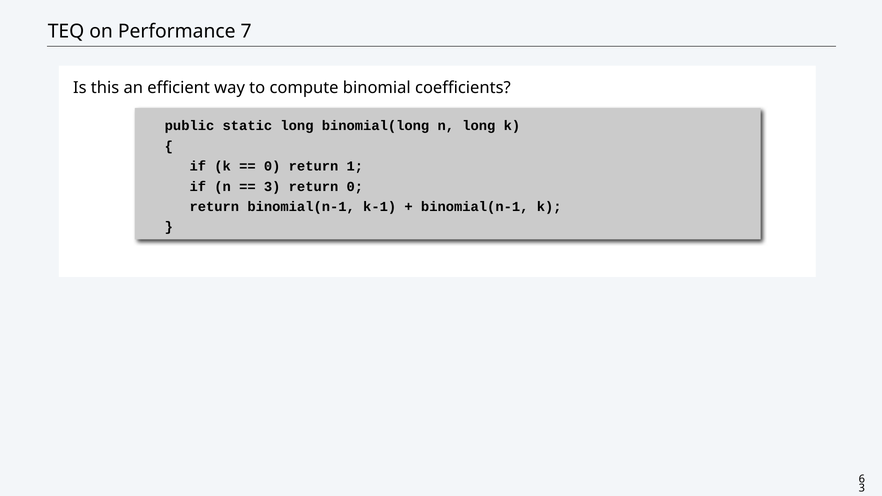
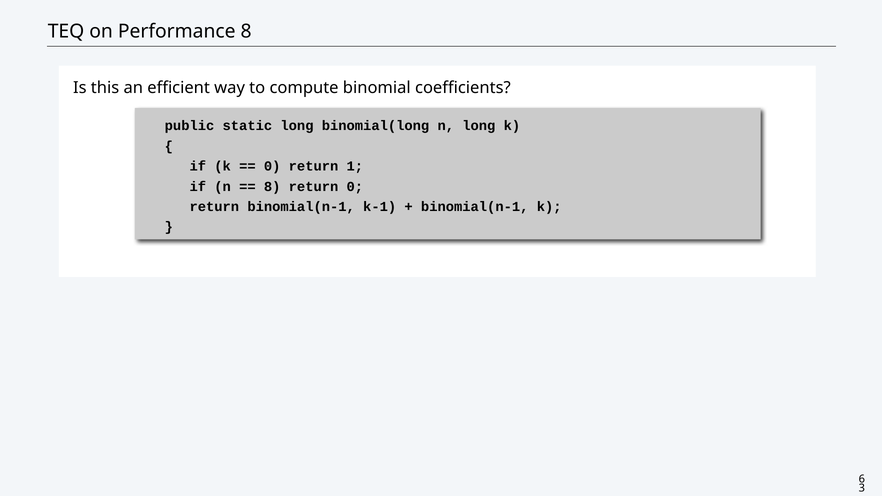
Performance 7: 7 -> 8
3 at (272, 187): 3 -> 8
